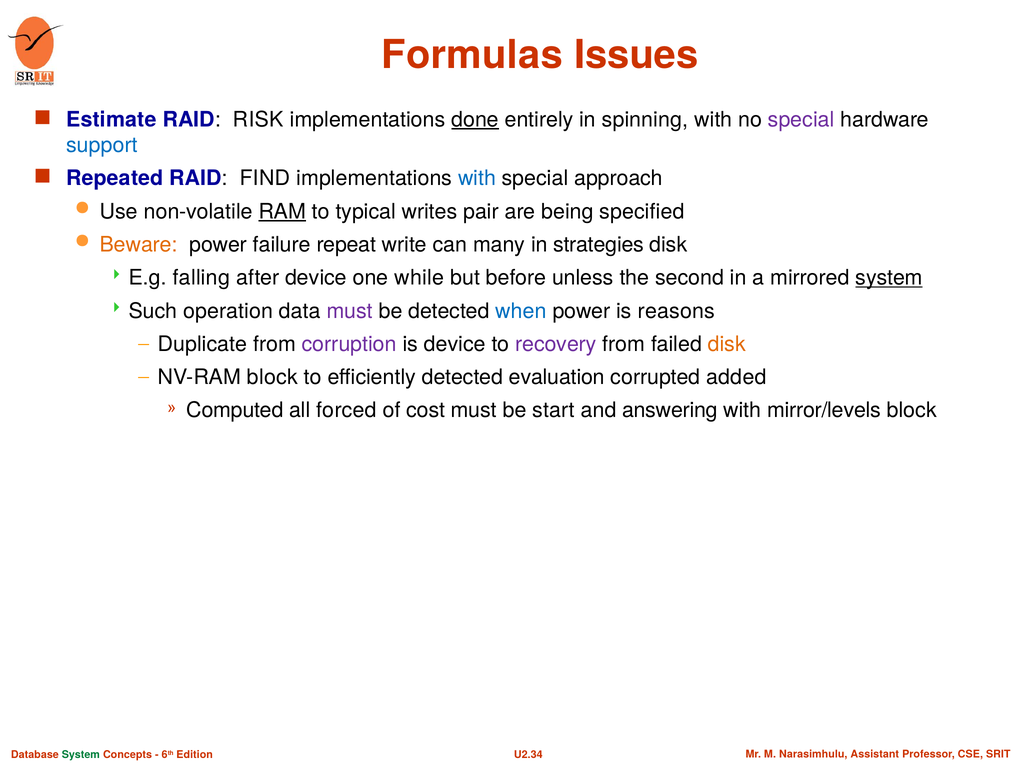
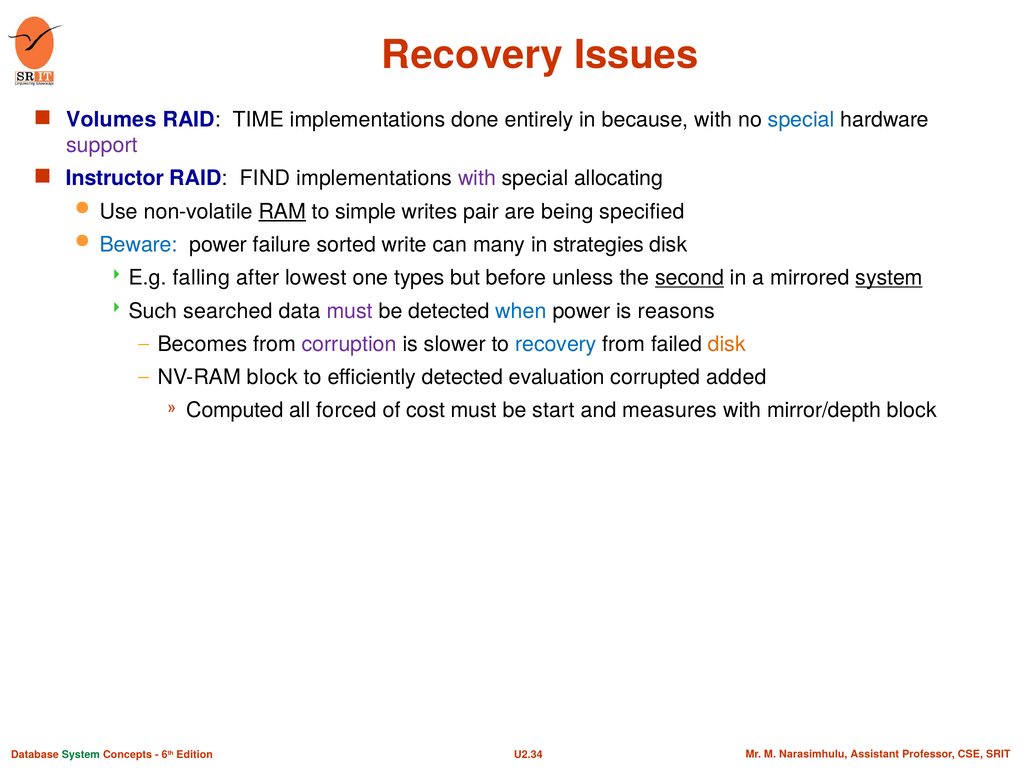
Formulas at (472, 55): Formulas -> Recovery
Estimate: Estimate -> Volumes
RISK: RISK -> TIME
done underline: present -> none
spinning: spinning -> because
special at (801, 120) colour: purple -> blue
support colour: blue -> purple
Repeated: Repeated -> Instructor
with at (477, 178) colour: blue -> purple
approach: approach -> allocating
typical: typical -> simple
Beware colour: orange -> blue
repeat: repeat -> sorted
after device: device -> lowest
while: while -> types
second underline: none -> present
operation: operation -> searched
Duplicate: Duplicate -> Becomes
is device: device -> slower
recovery at (556, 344) colour: purple -> blue
answering: answering -> measures
mirror/levels: mirror/levels -> mirror/depth
